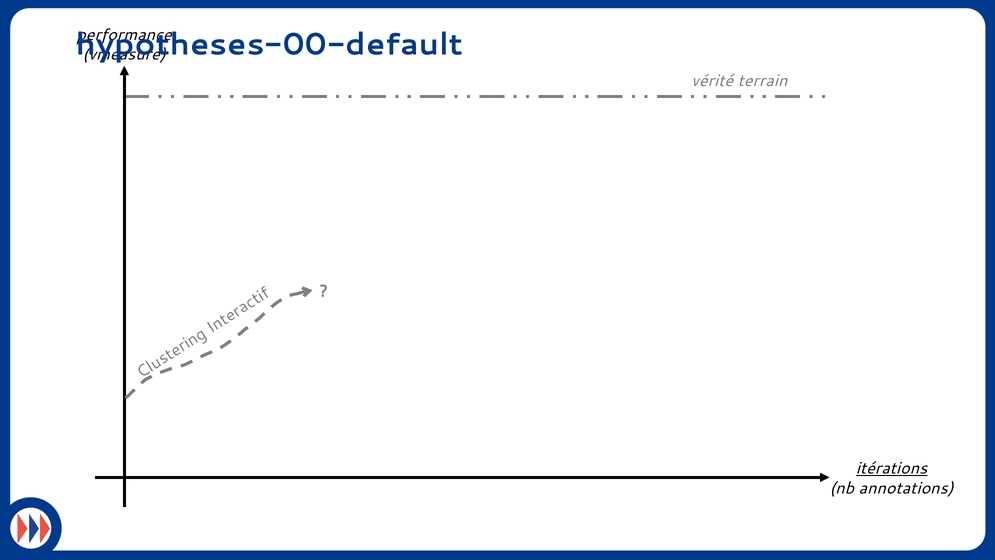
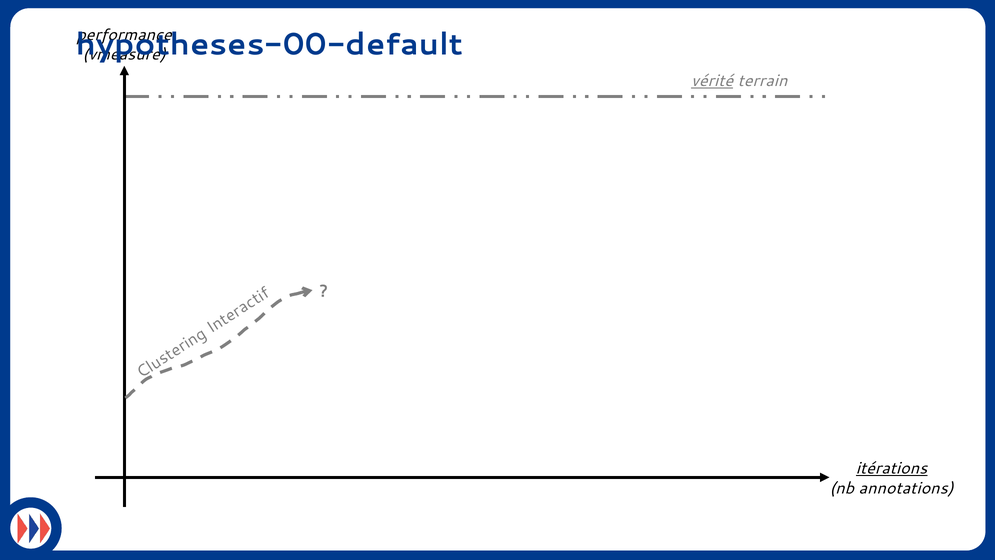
vérité underline: none -> present
